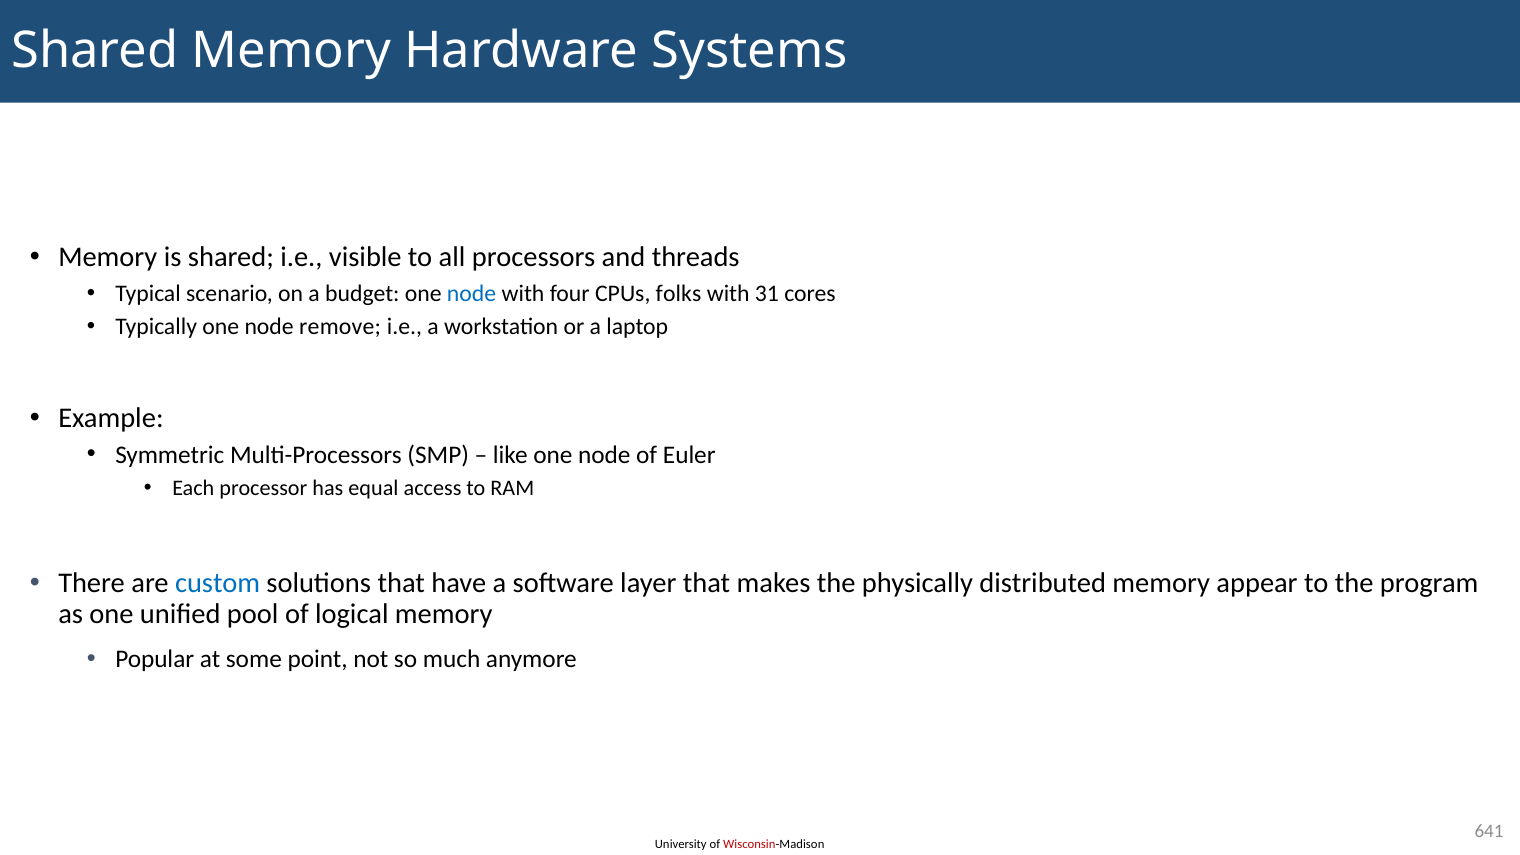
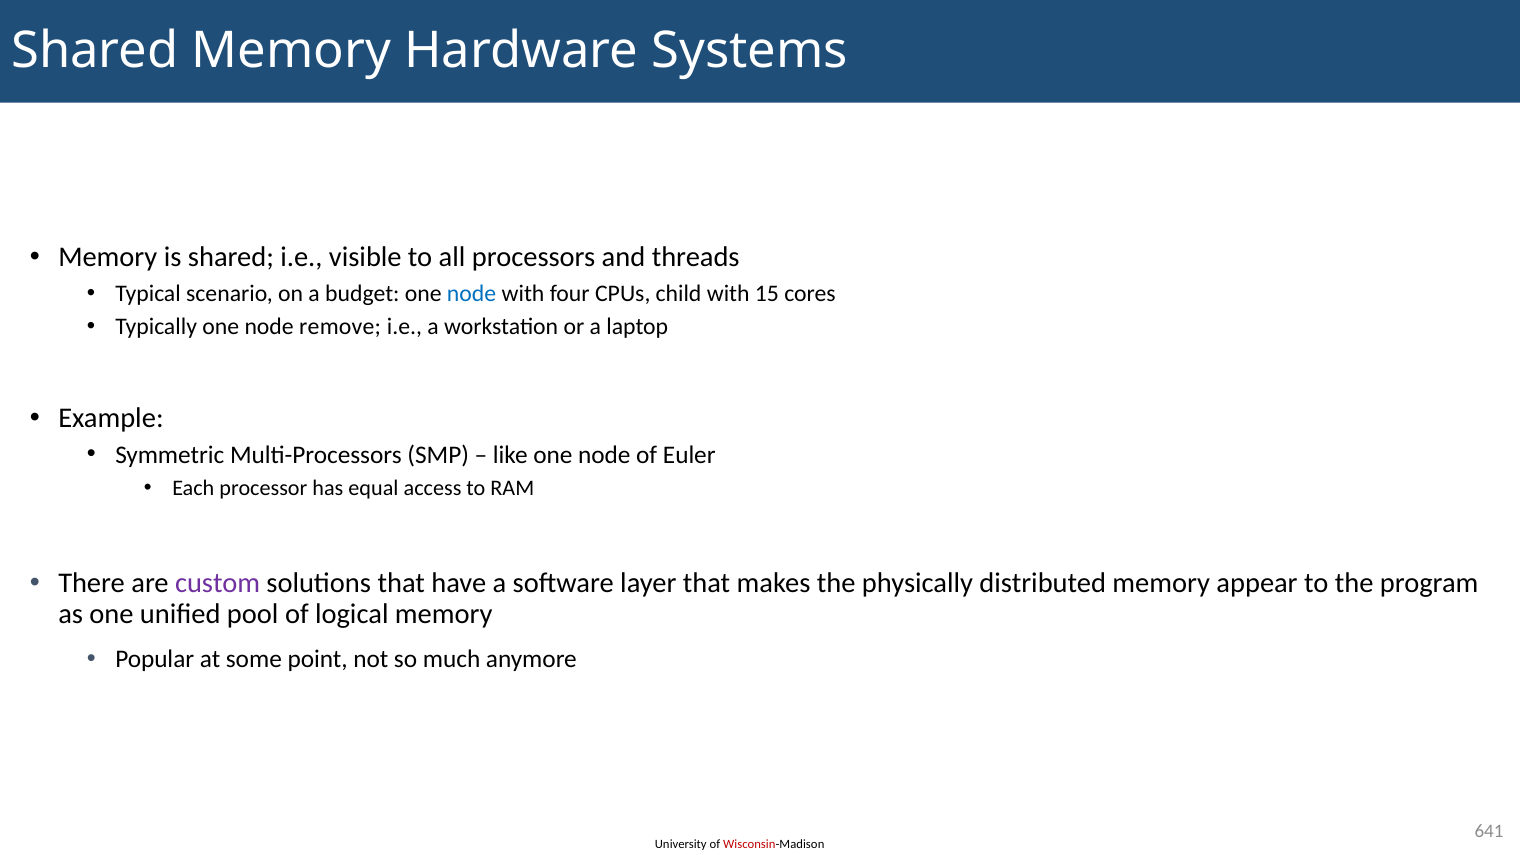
folks: folks -> child
31: 31 -> 15
custom colour: blue -> purple
